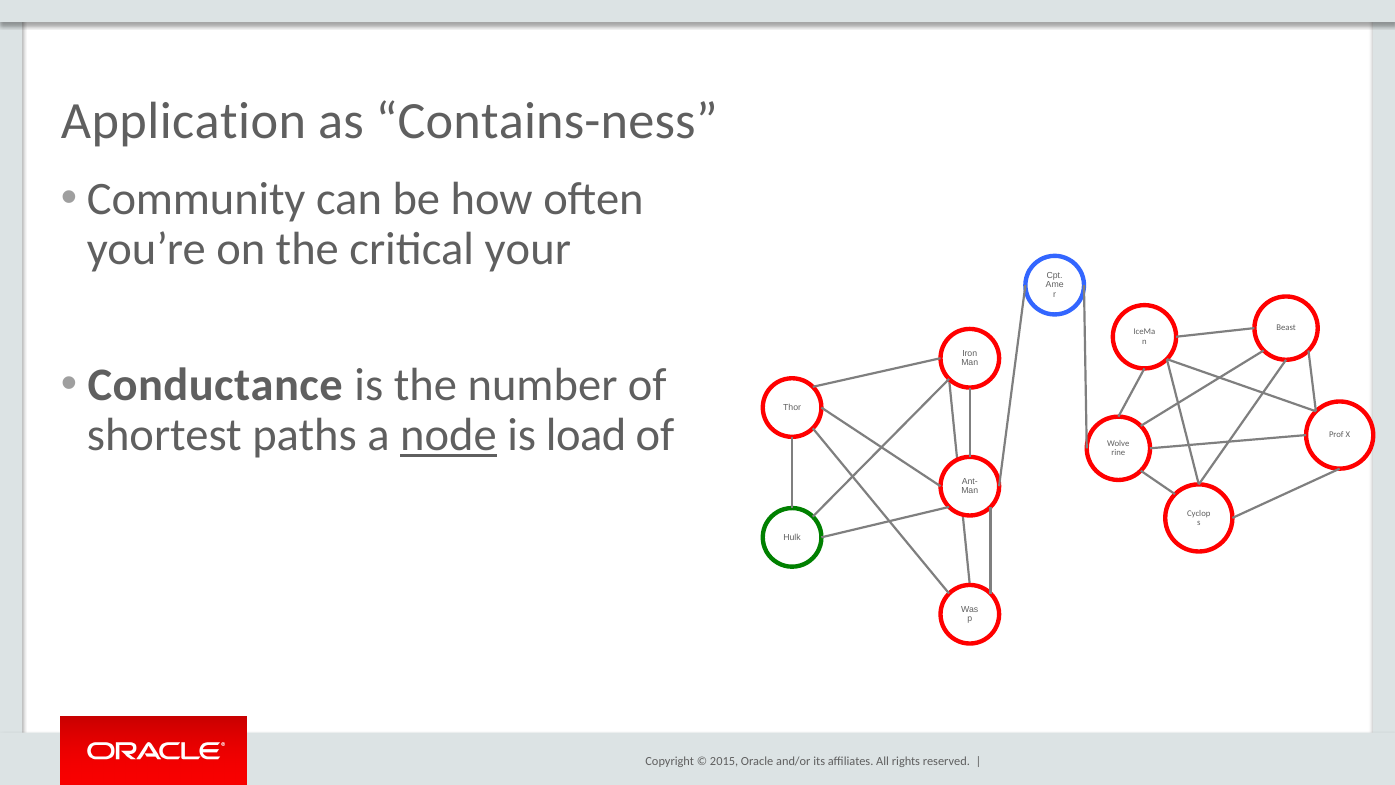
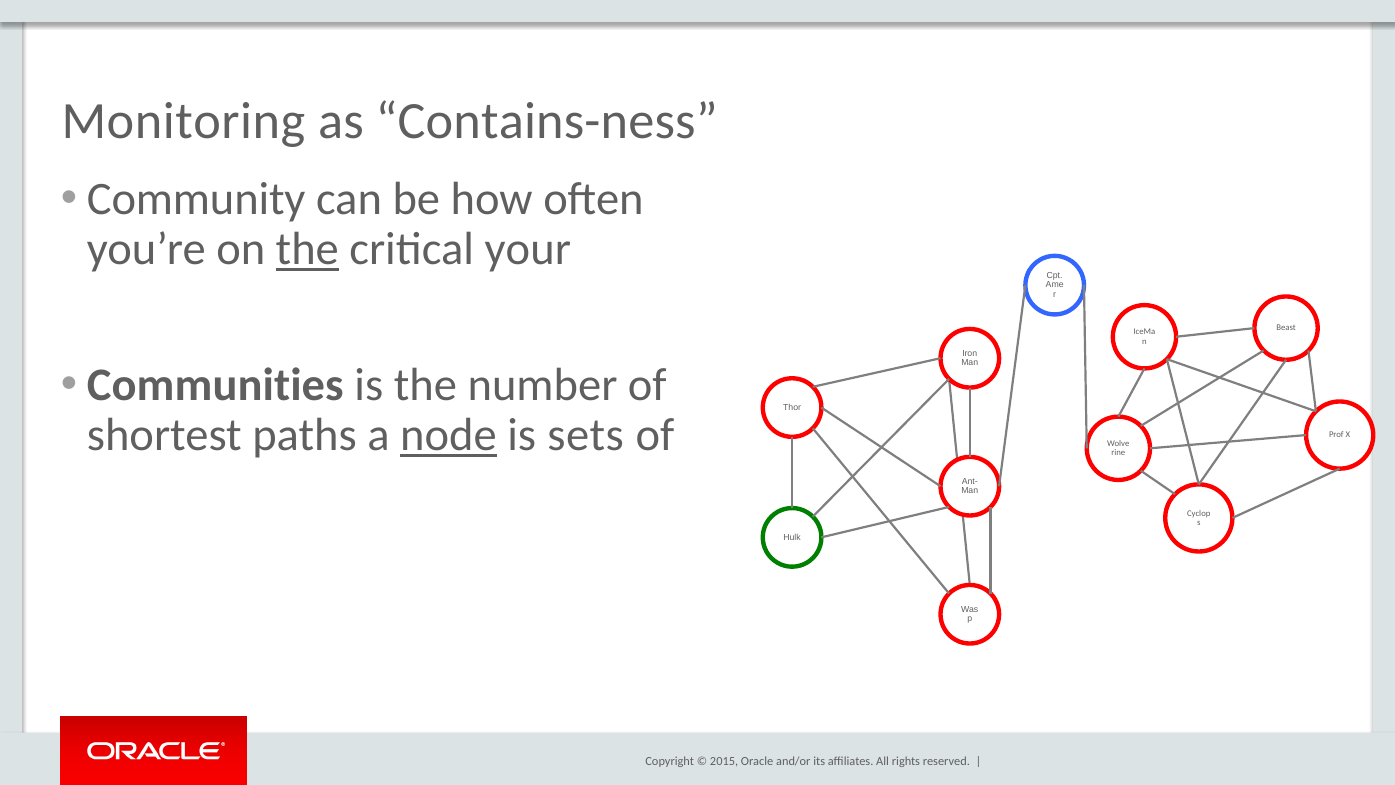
Application: Application -> Monitoring
the at (307, 250) underline: none -> present
Conductance: Conductance -> Communities
load: load -> sets
